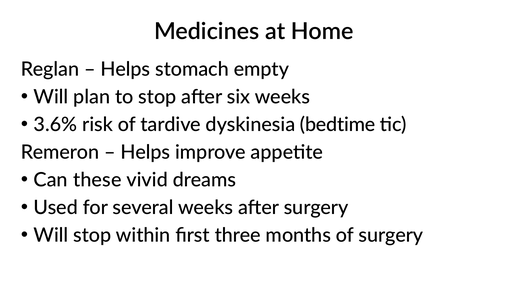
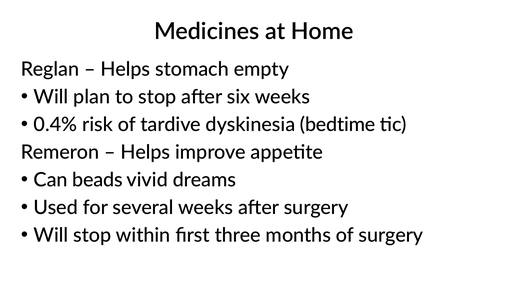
3.6%: 3.6% -> 0.4%
these: these -> beads
